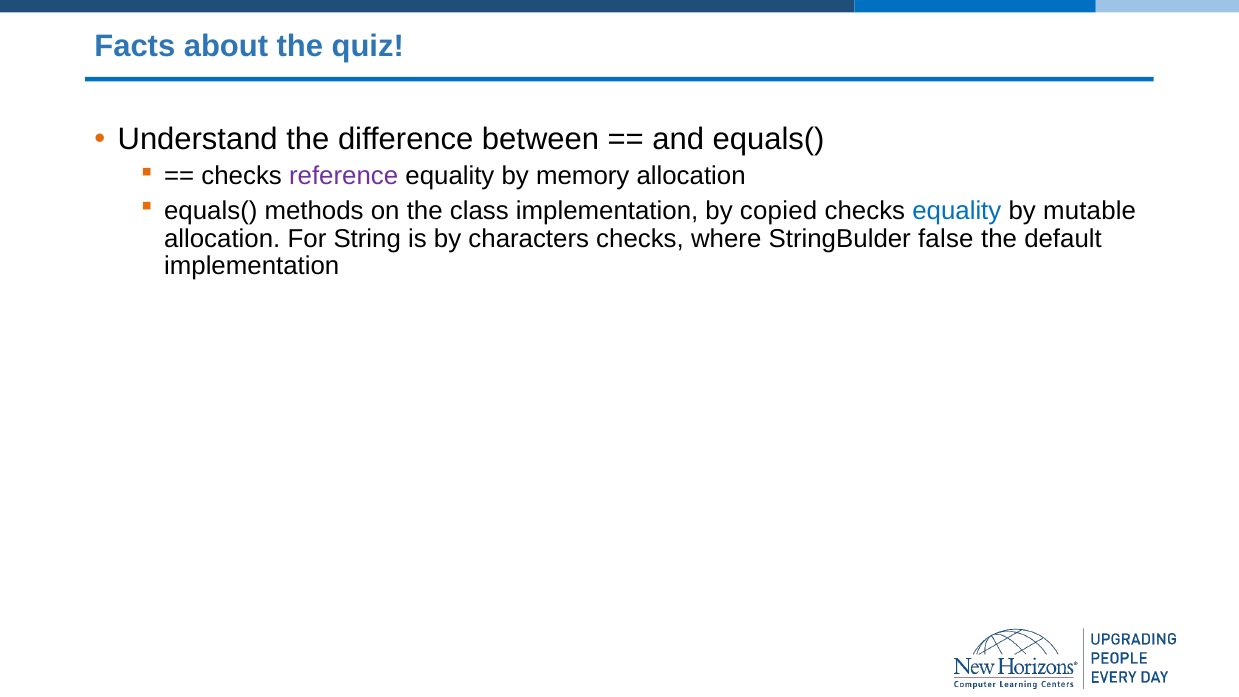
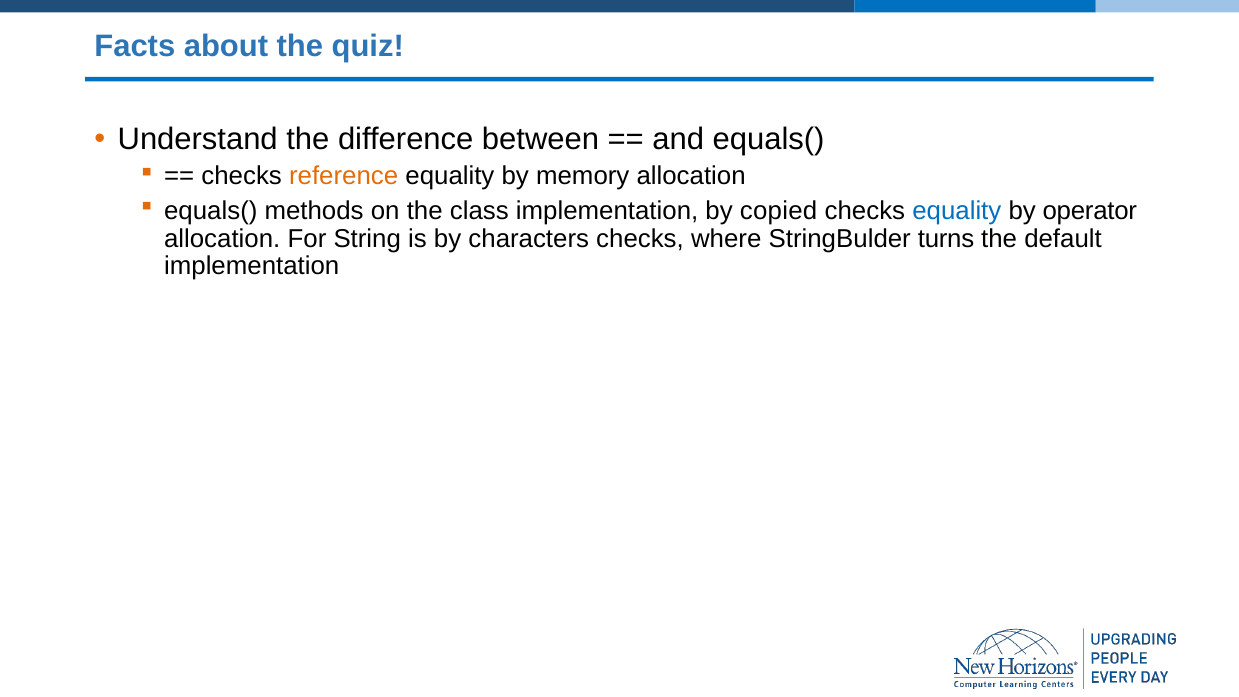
reference colour: purple -> orange
mutable: mutable -> operator
false: false -> turns
